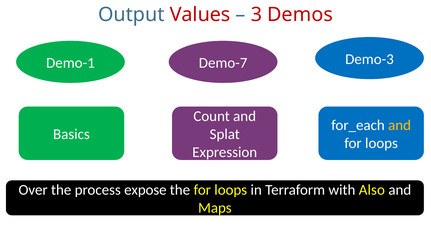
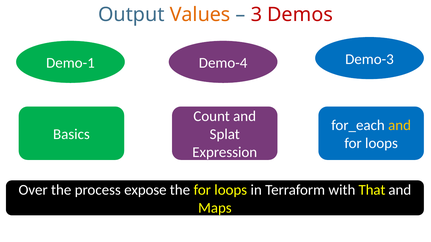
Values colour: red -> orange
Demo-7: Demo-7 -> Demo-4
Also: Also -> That
